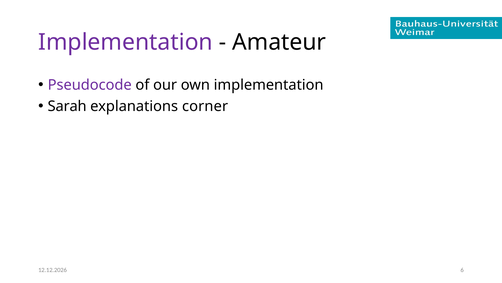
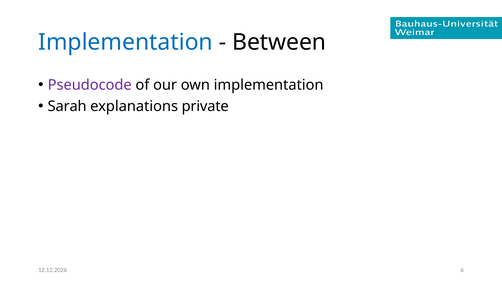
Implementation at (126, 42) colour: purple -> blue
Amateur: Amateur -> Between
corner: corner -> private
